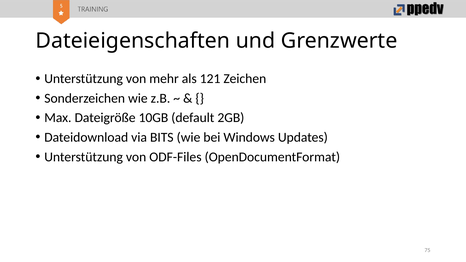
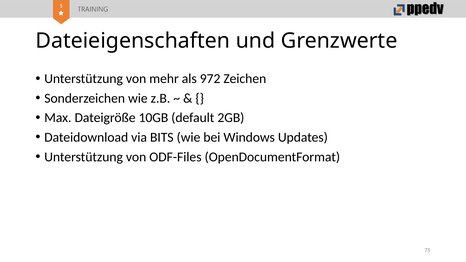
121: 121 -> 972
